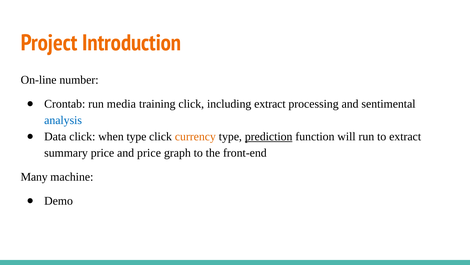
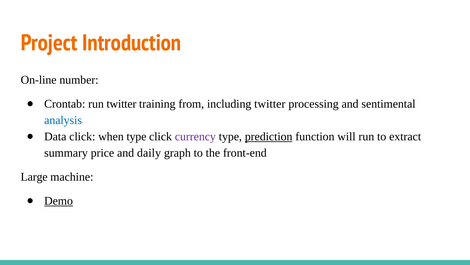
run media: media -> twitter
training click: click -> from
including extract: extract -> twitter
currency colour: orange -> purple
and price: price -> daily
Many: Many -> Large
Demo underline: none -> present
